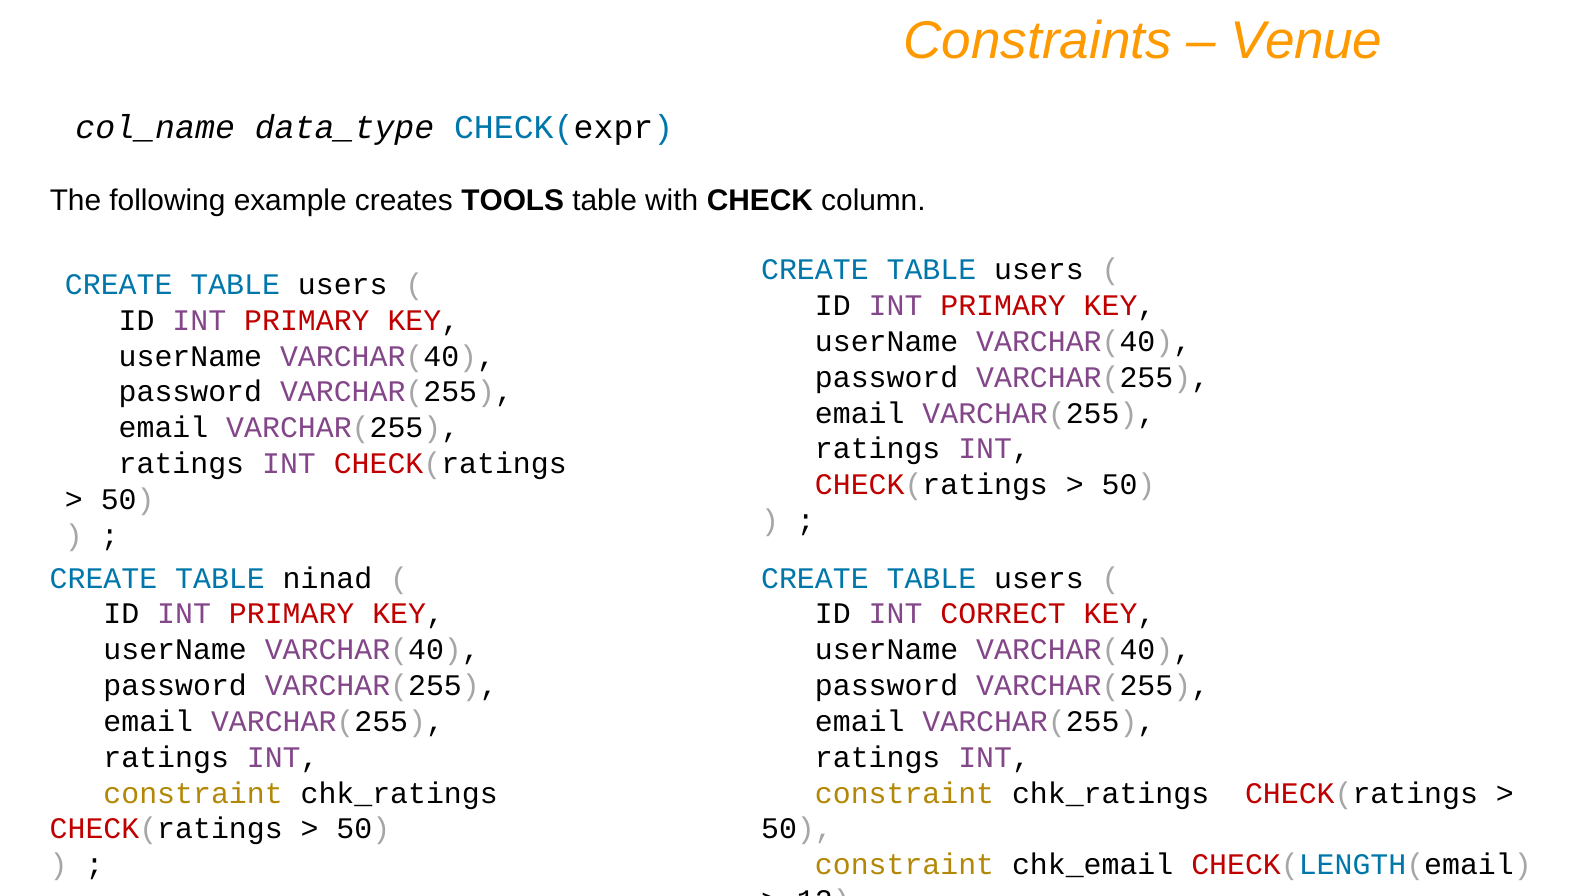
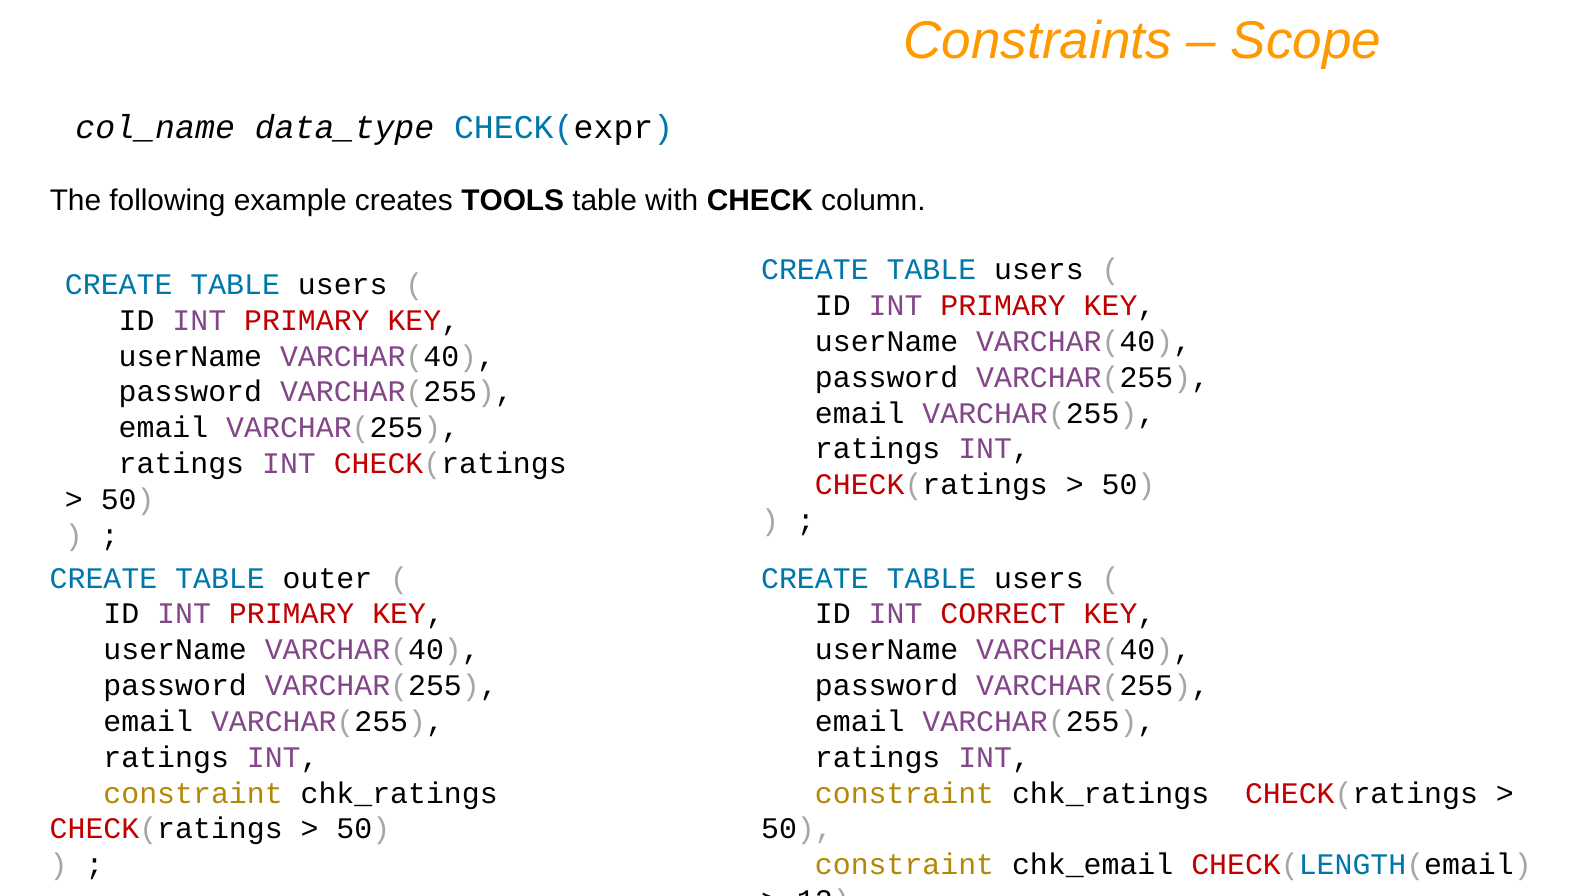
Venue: Venue -> Scope
ninad: ninad -> outer
